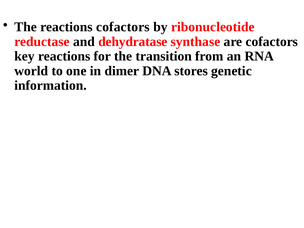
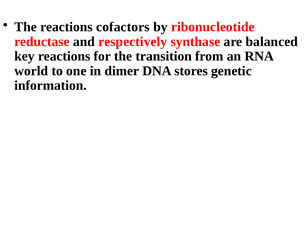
dehydratase: dehydratase -> respectively
are cofactors: cofactors -> balanced
